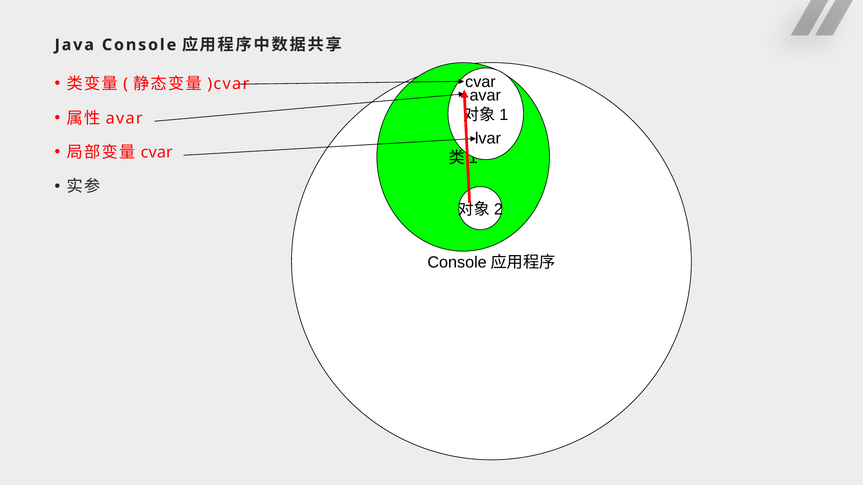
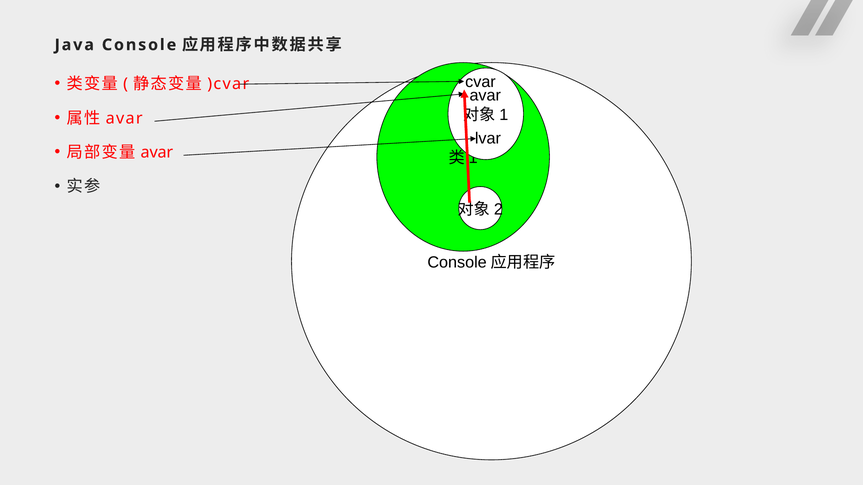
cvar at (157, 153): cvar -> avar
